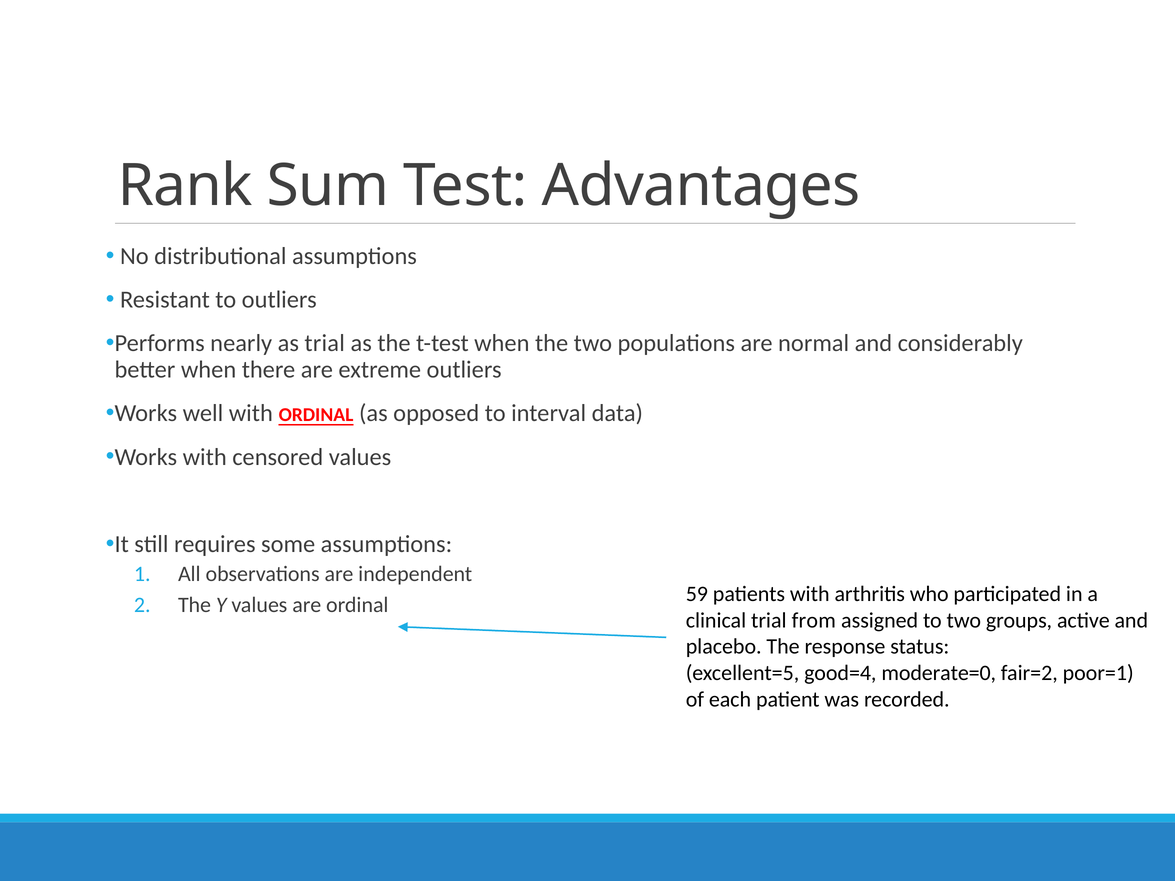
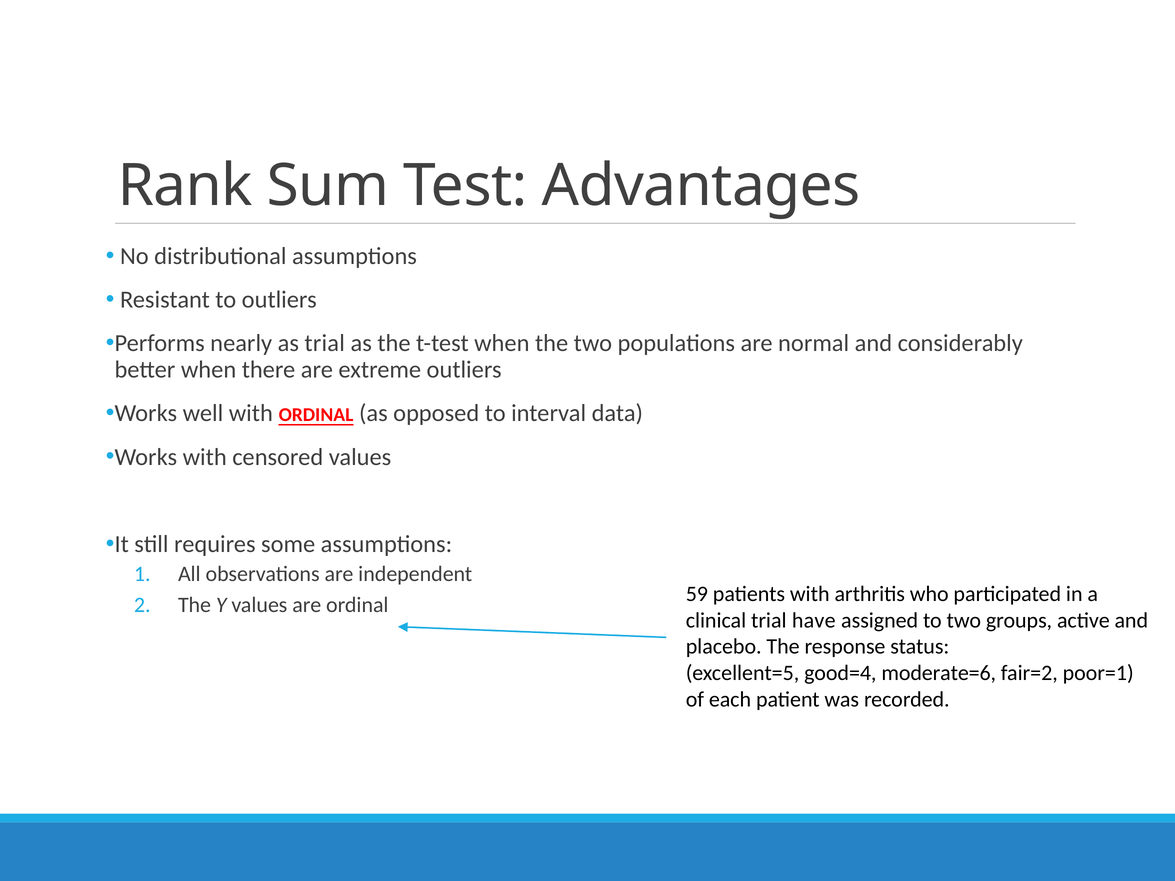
from: from -> have
moderate=0: moderate=0 -> moderate=6
